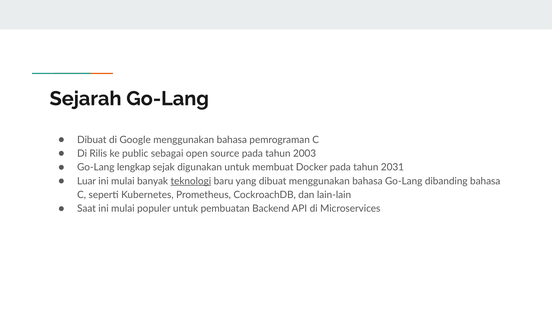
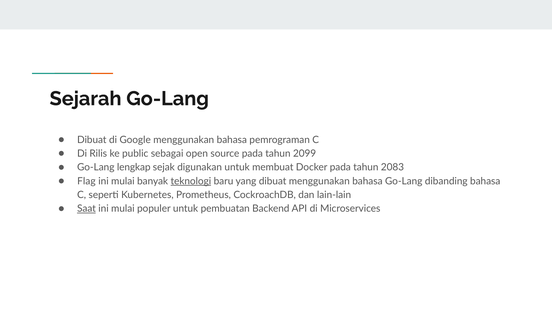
2003: 2003 -> 2099
2031: 2031 -> 2083
Luar: Luar -> Flag
Saat underline: none -> present
